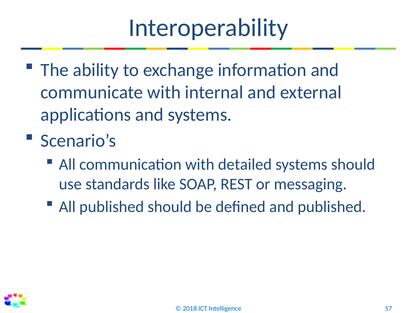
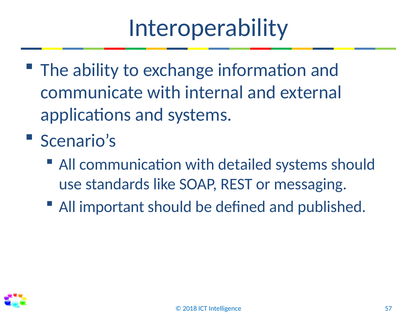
All published: published -> important
